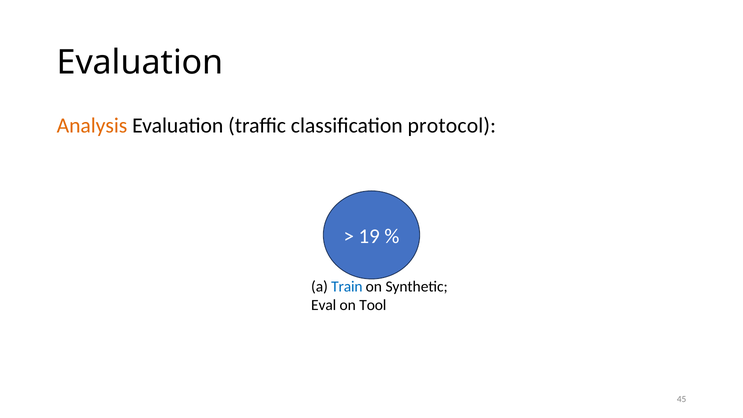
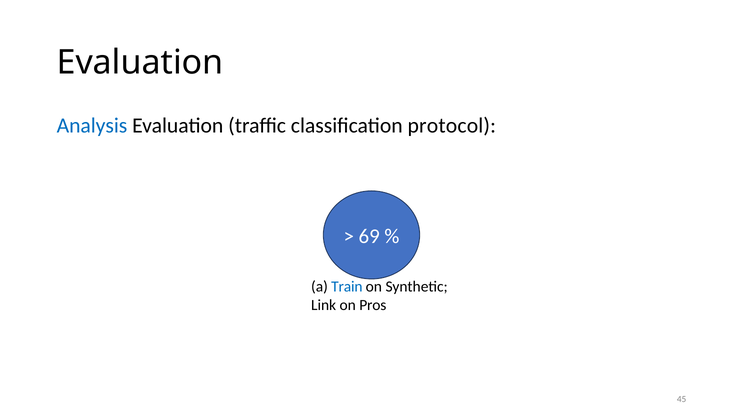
Analysis colour: orange -> blue
19: 19 -> 69
Eval: Eval -> Link
Tool: Tool -> Pros
